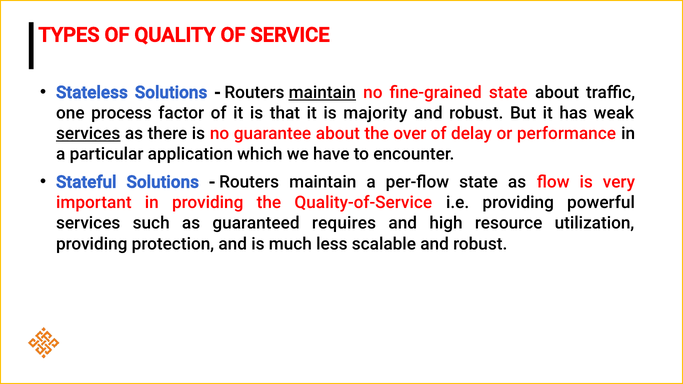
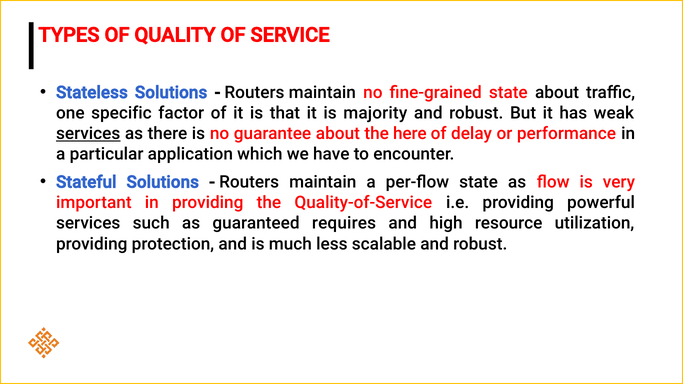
maintain at (322, 92) underline: present -> none
process: process -> specific
over: over -> here
